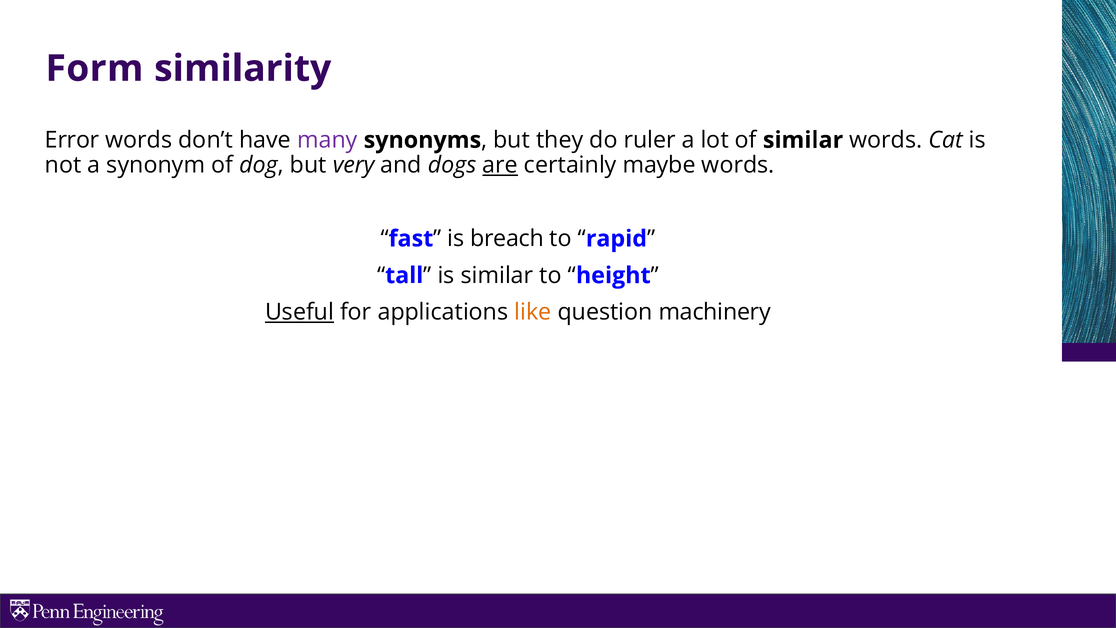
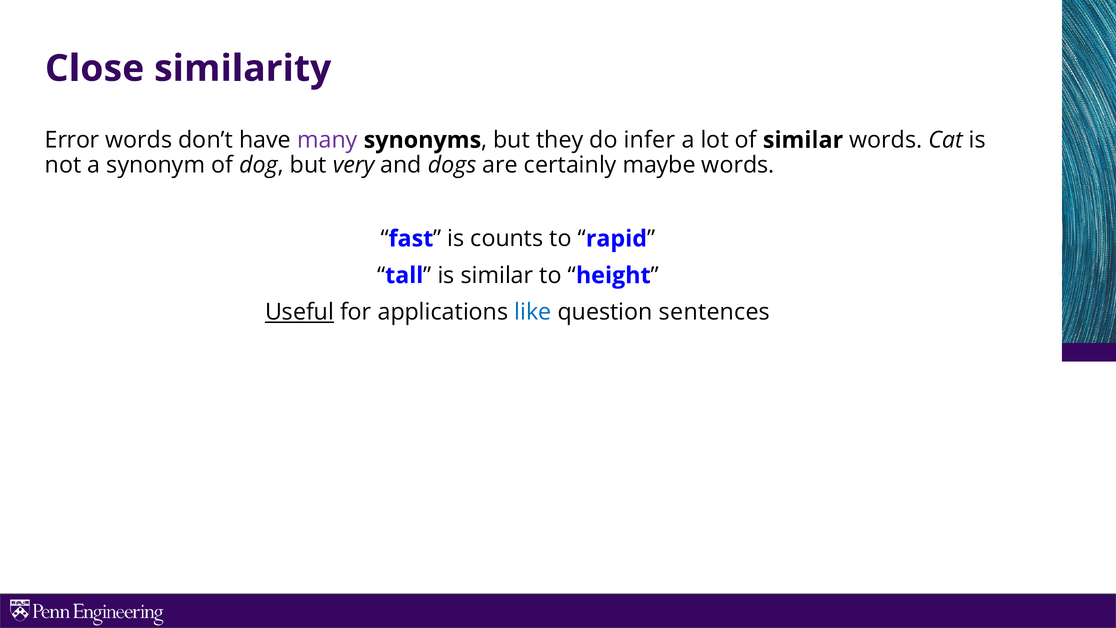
Form: Form -> Close
ruler: ruler -> infer
are underline: present -> none
breach: breach -> counts
like colour: orange -> blue
machinery: machinery -> sentences
